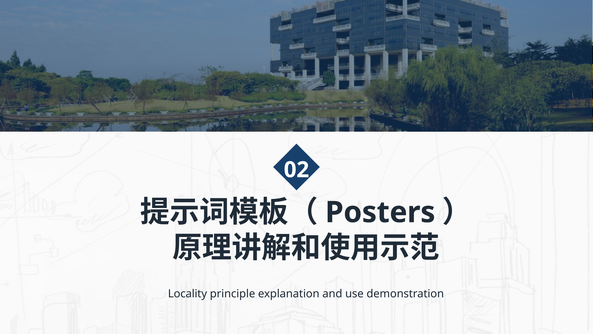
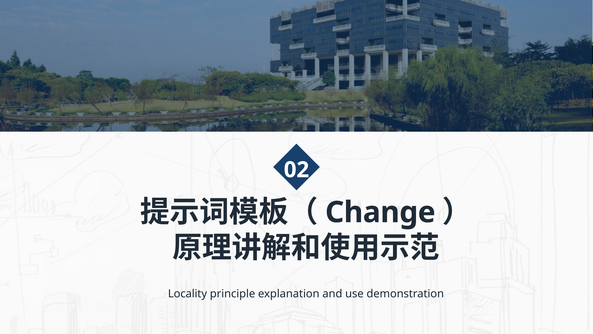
Posters: Posters -> Change
